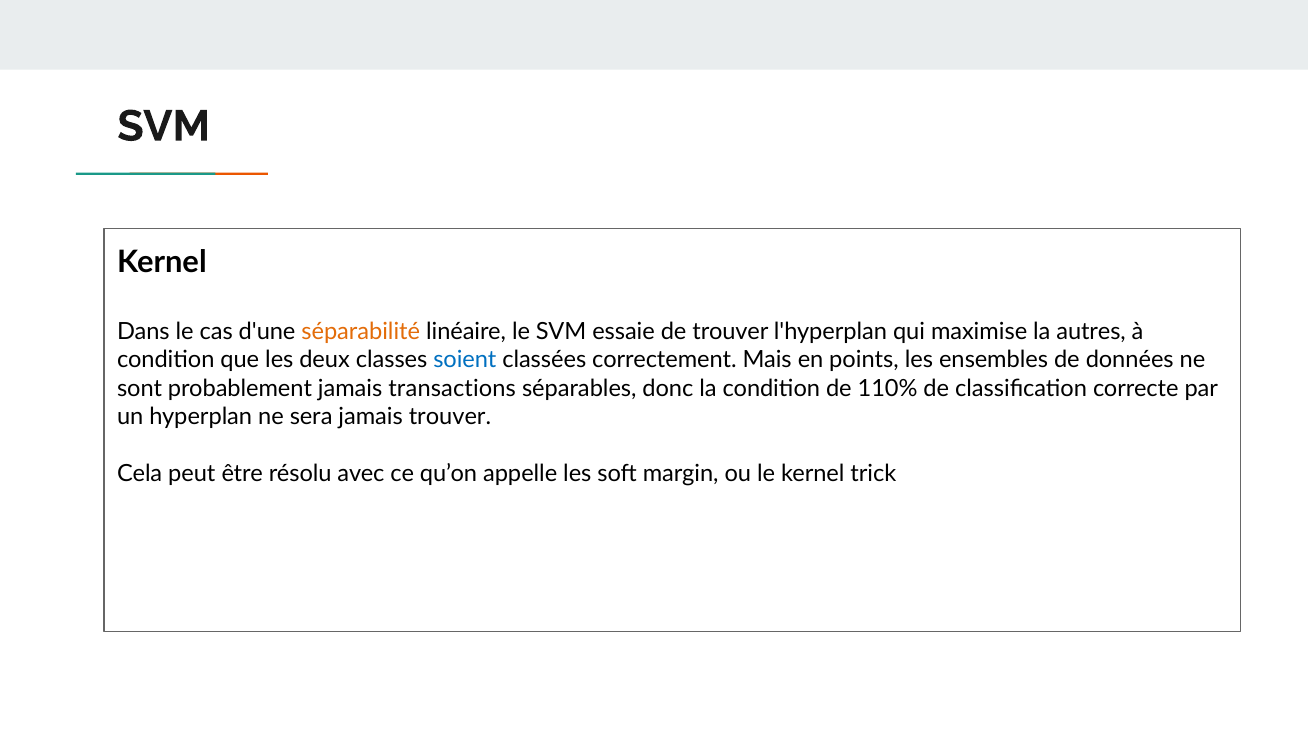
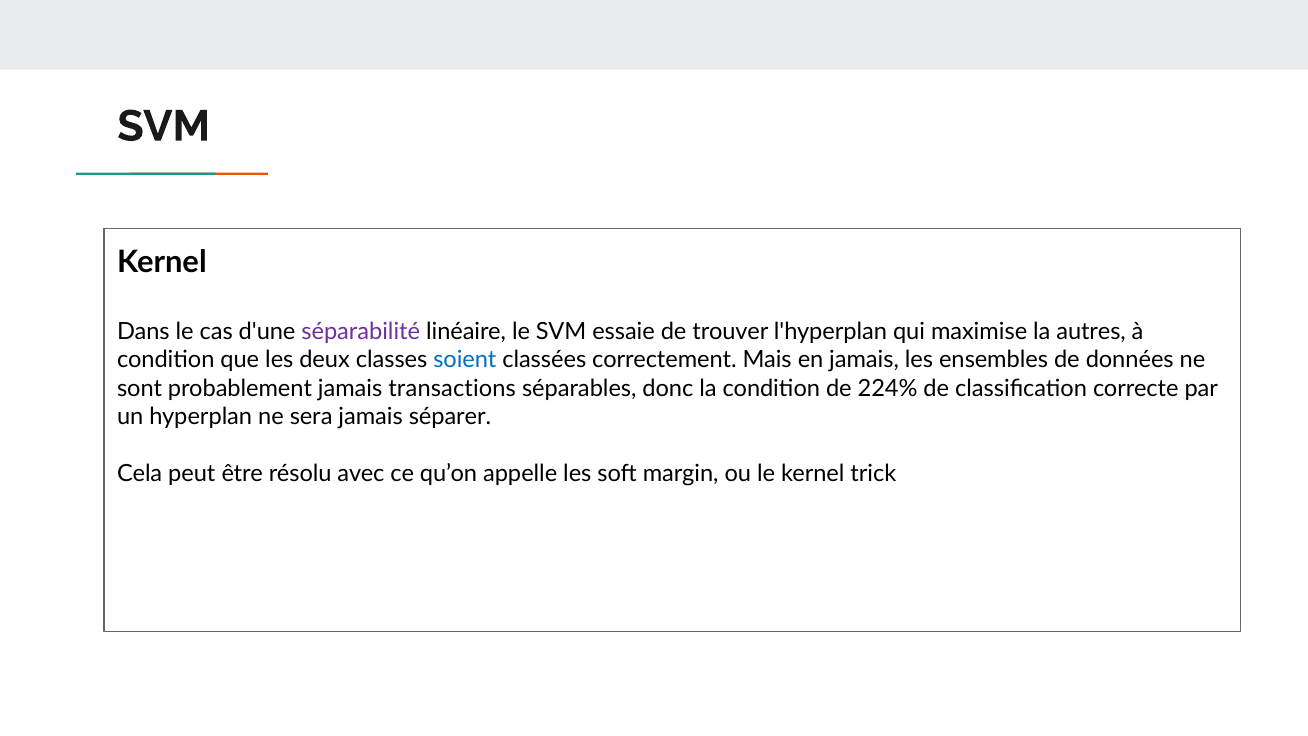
séparabilité colour: orange -> purple
en points: points -> jamais
110%: 110% -> 224%
jamais trouver: trouver -> séparer
